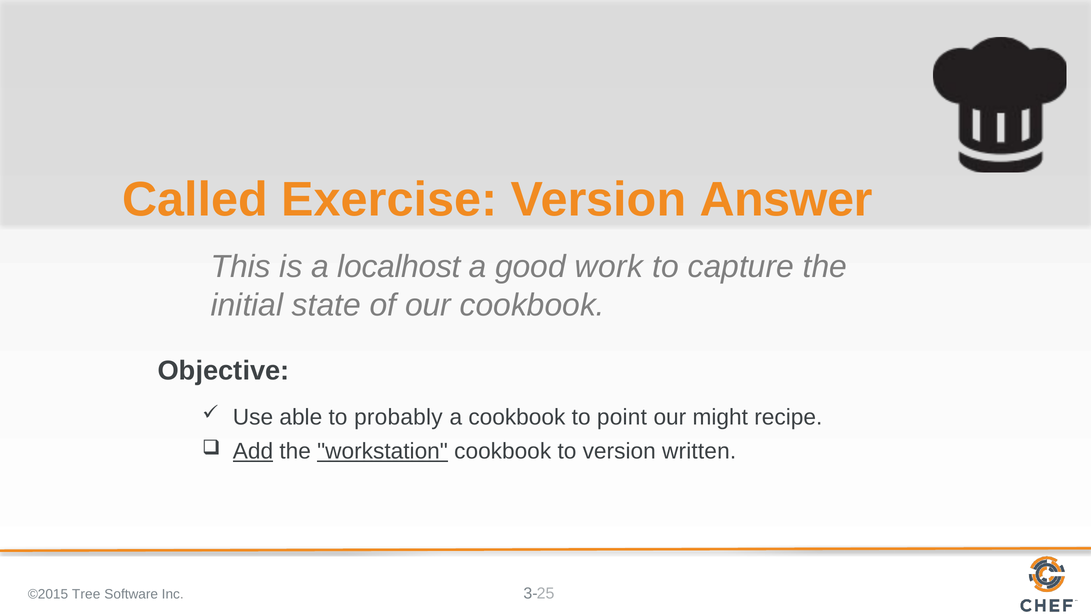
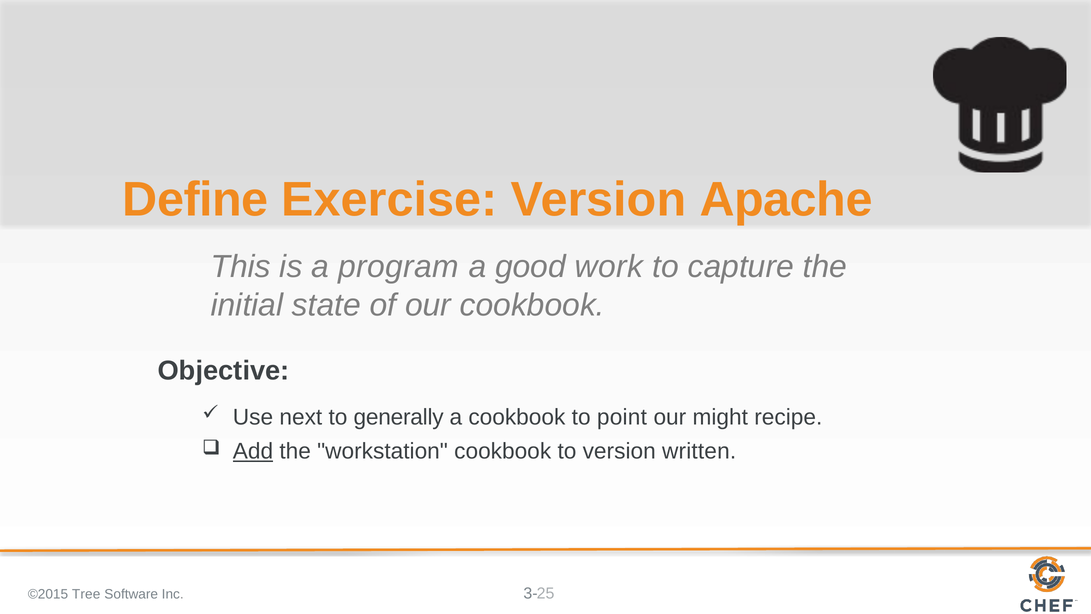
Called: Called -> Define
Answer: Answer -> Apache
localhost: localhost -> program
able: able -> next
probably: probably -> generally
workstation underline: present -> none
